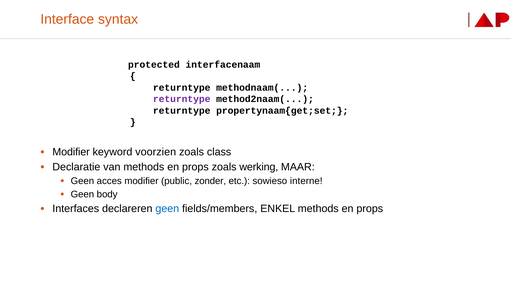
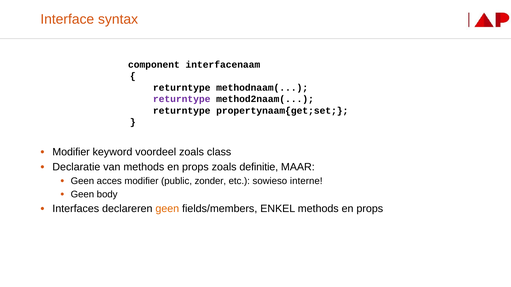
protected: protected -> component
voorzien: voorzien -> voordeel
werking: werking -> definitie
geen at (167, 209) colour: blue -> orange
